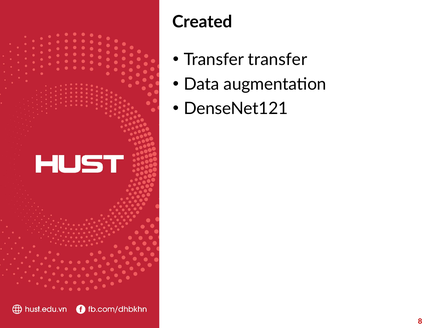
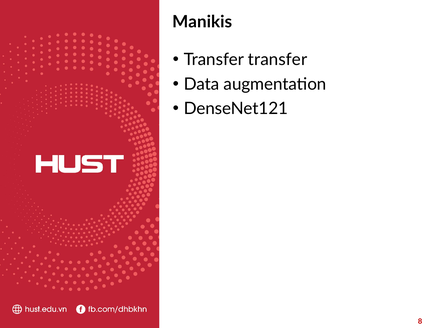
Created: Created -> Manikis
